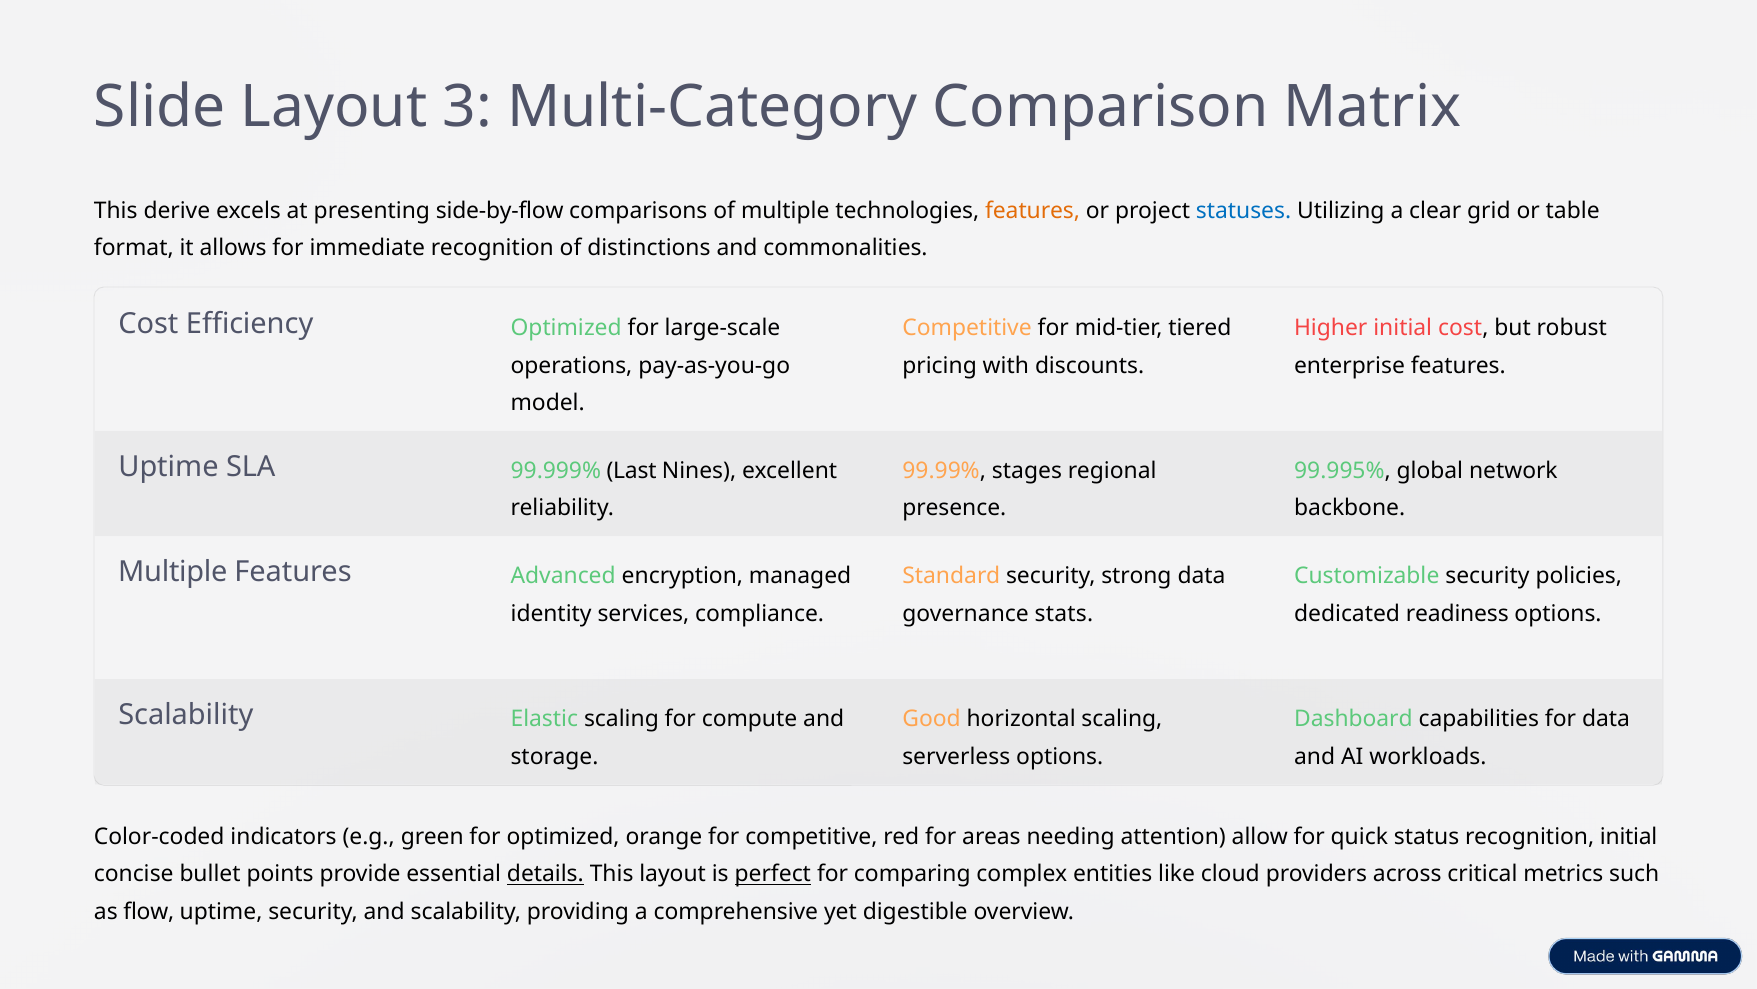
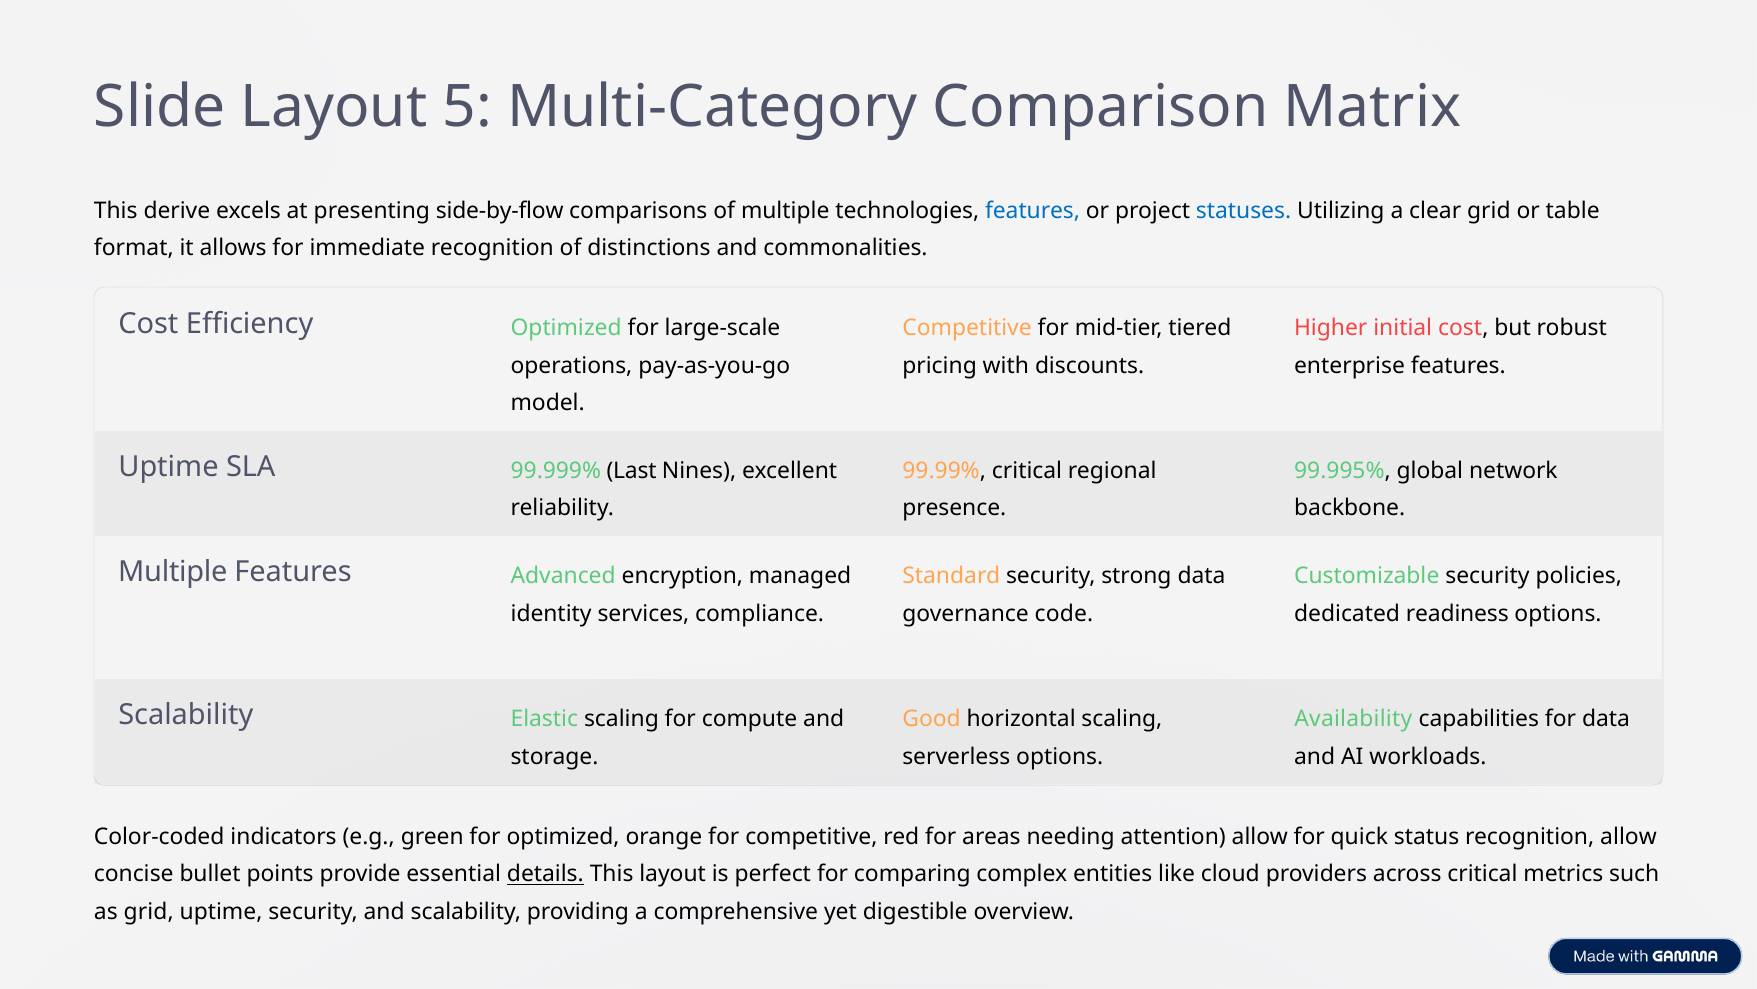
3: 3 -> 5
features at (1033, 210) colour: orange -> blue
99.99% stages: stages -> critical
stats: stats -> code
Dashboard: Dashboard -> Availability
recognition initial: initial -> allow
perfect underline: present -> none
as flow: flow -> grid
